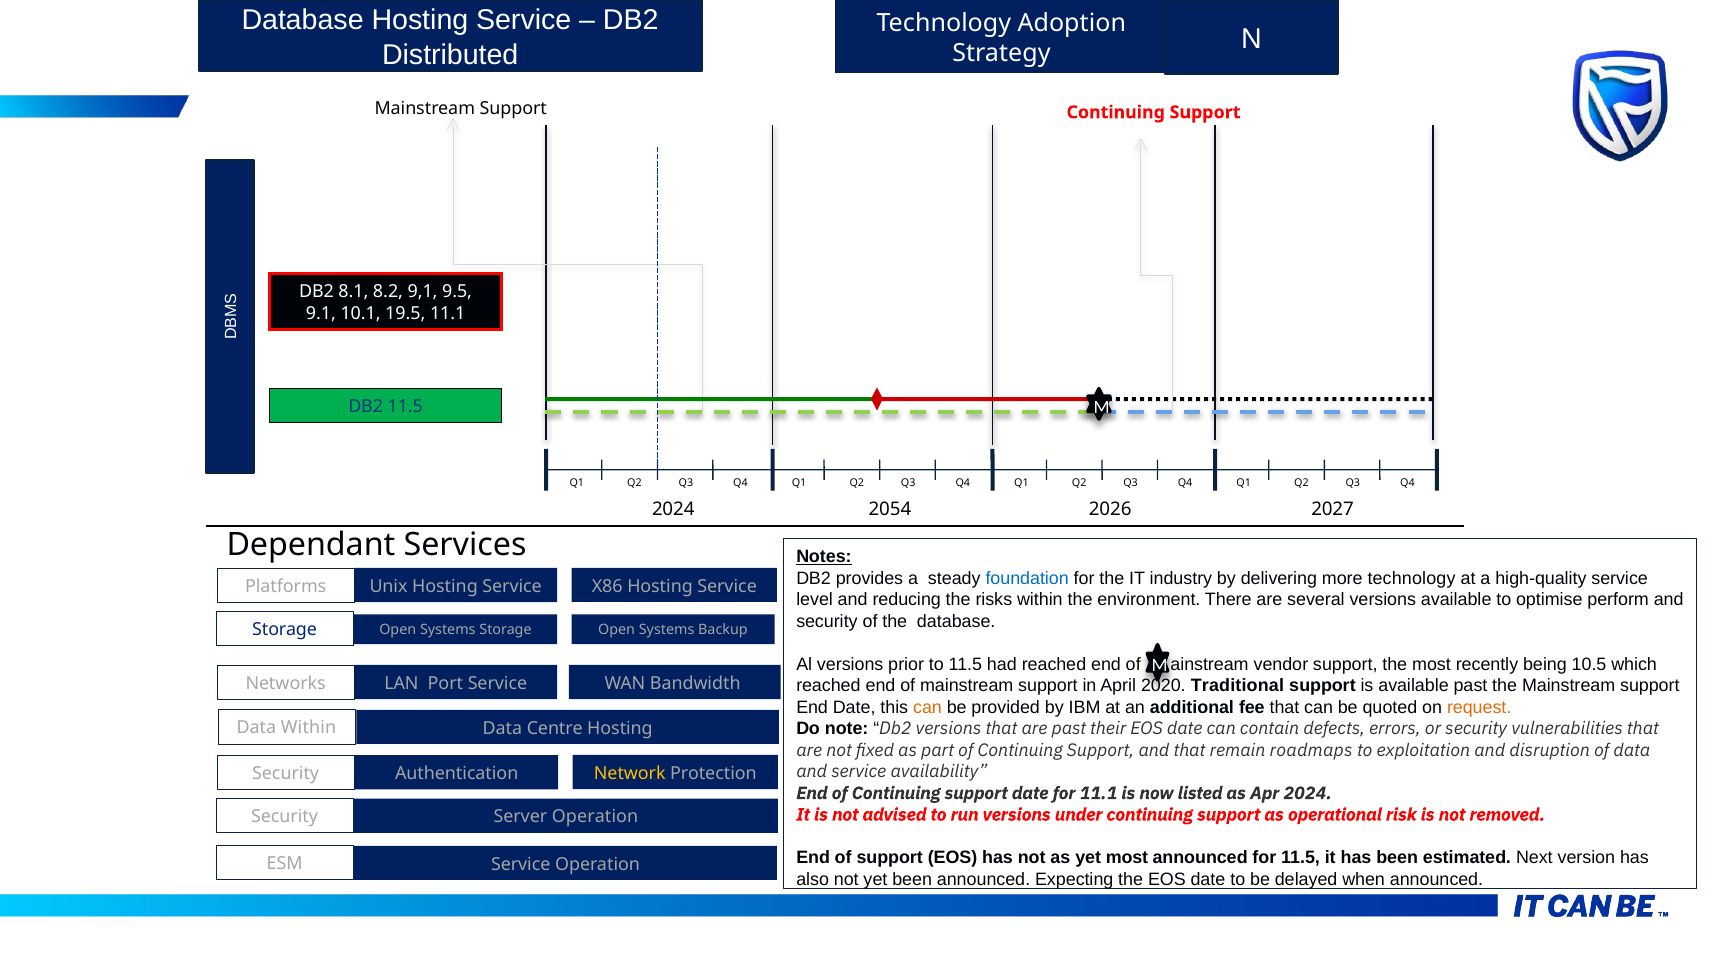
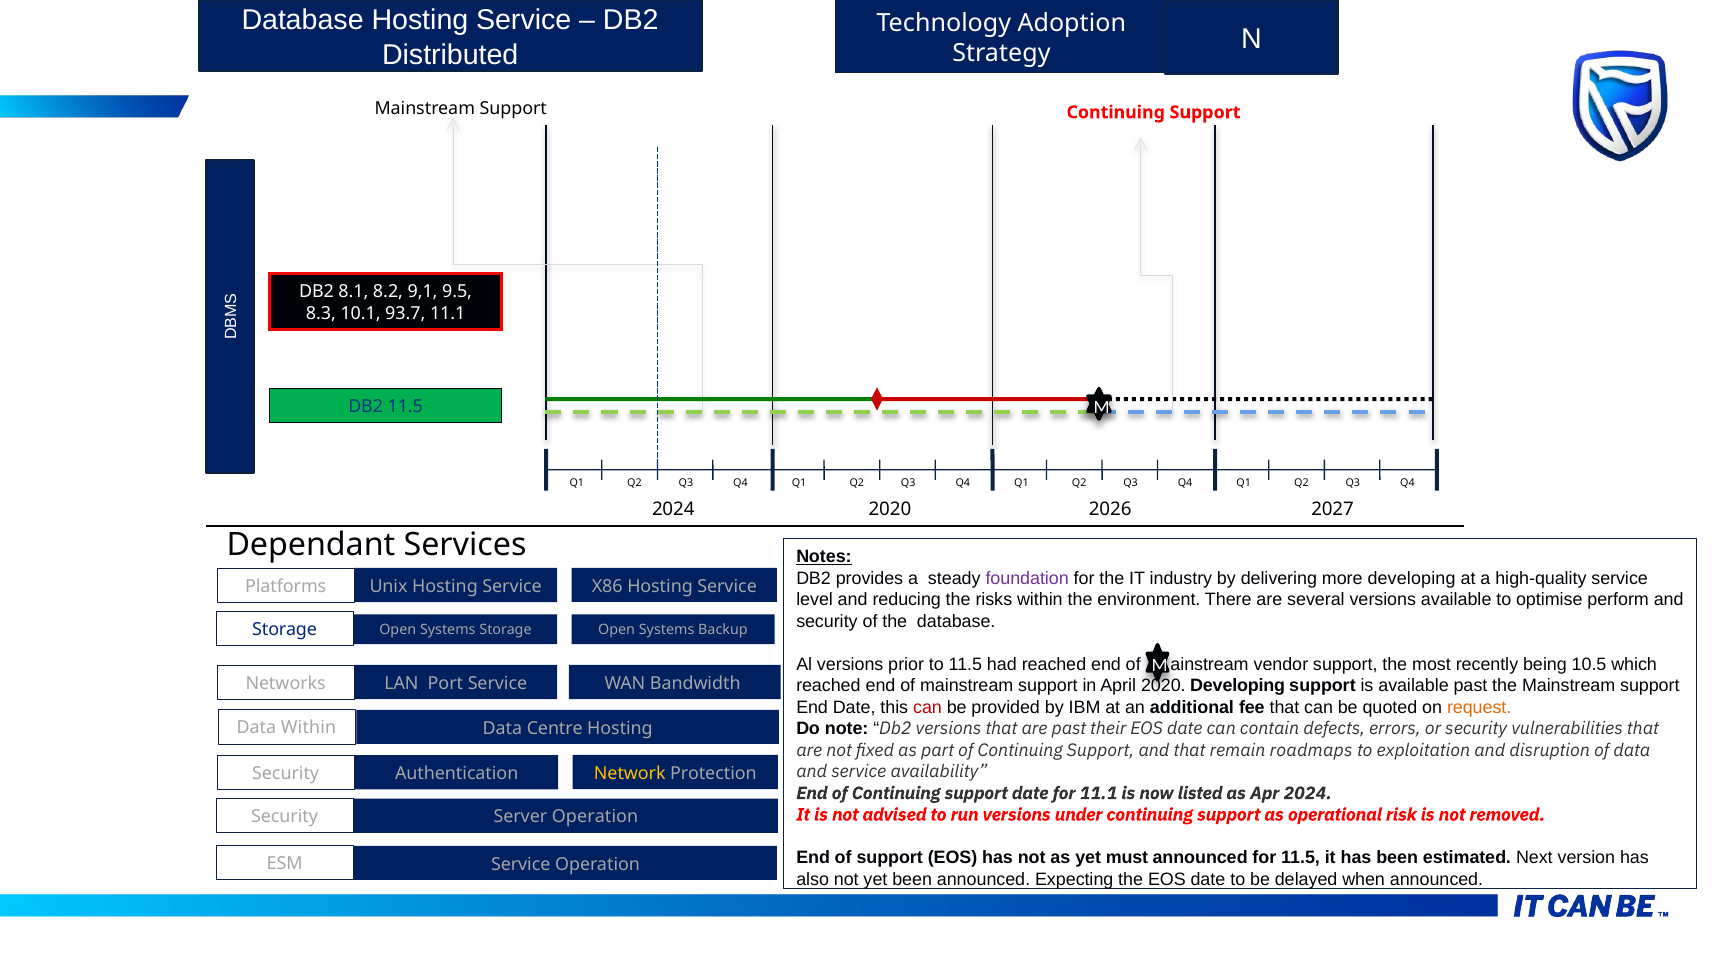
9.1: 9.1 -> 8.3
19.5: 19.5 -> 93.7
2054 at (890, 509): 2054 -> 2020
foundation colour: blue -> purple
more technology: technology -> developing
Traditional at (1237, 686): Traditional -> Developing
can at (928, 707) colour: orange -> red
yet most: most -> must
